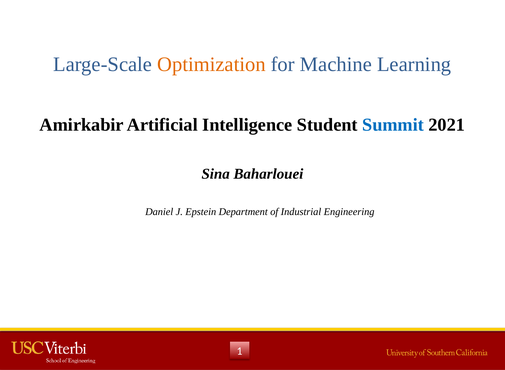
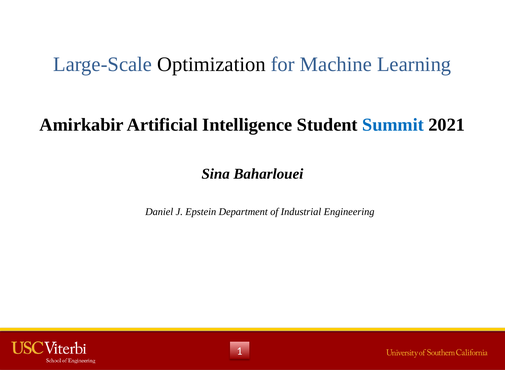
Optimization colour: orange -> black
